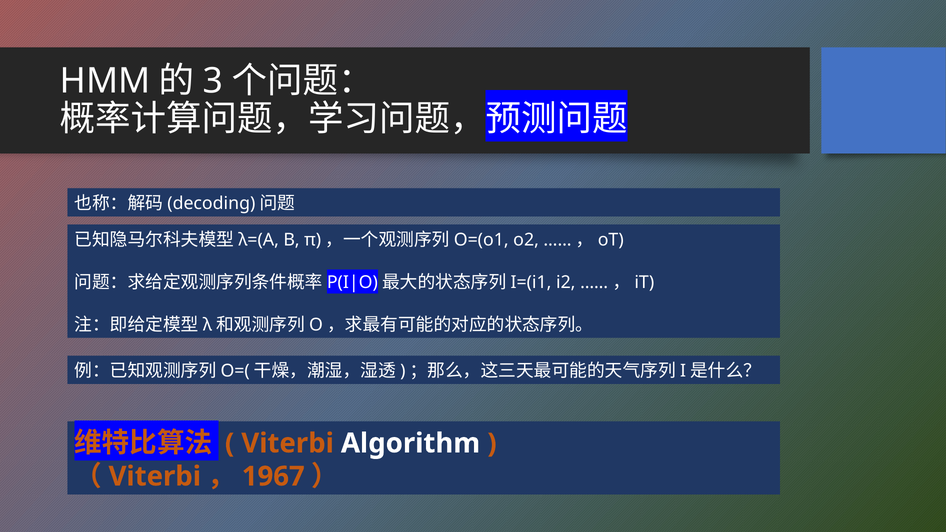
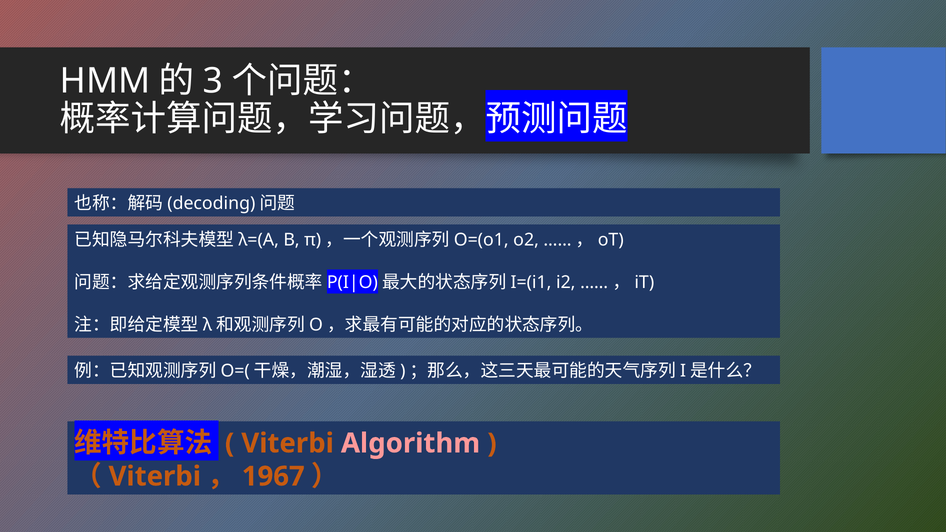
Algorithm colour: white -> pink
